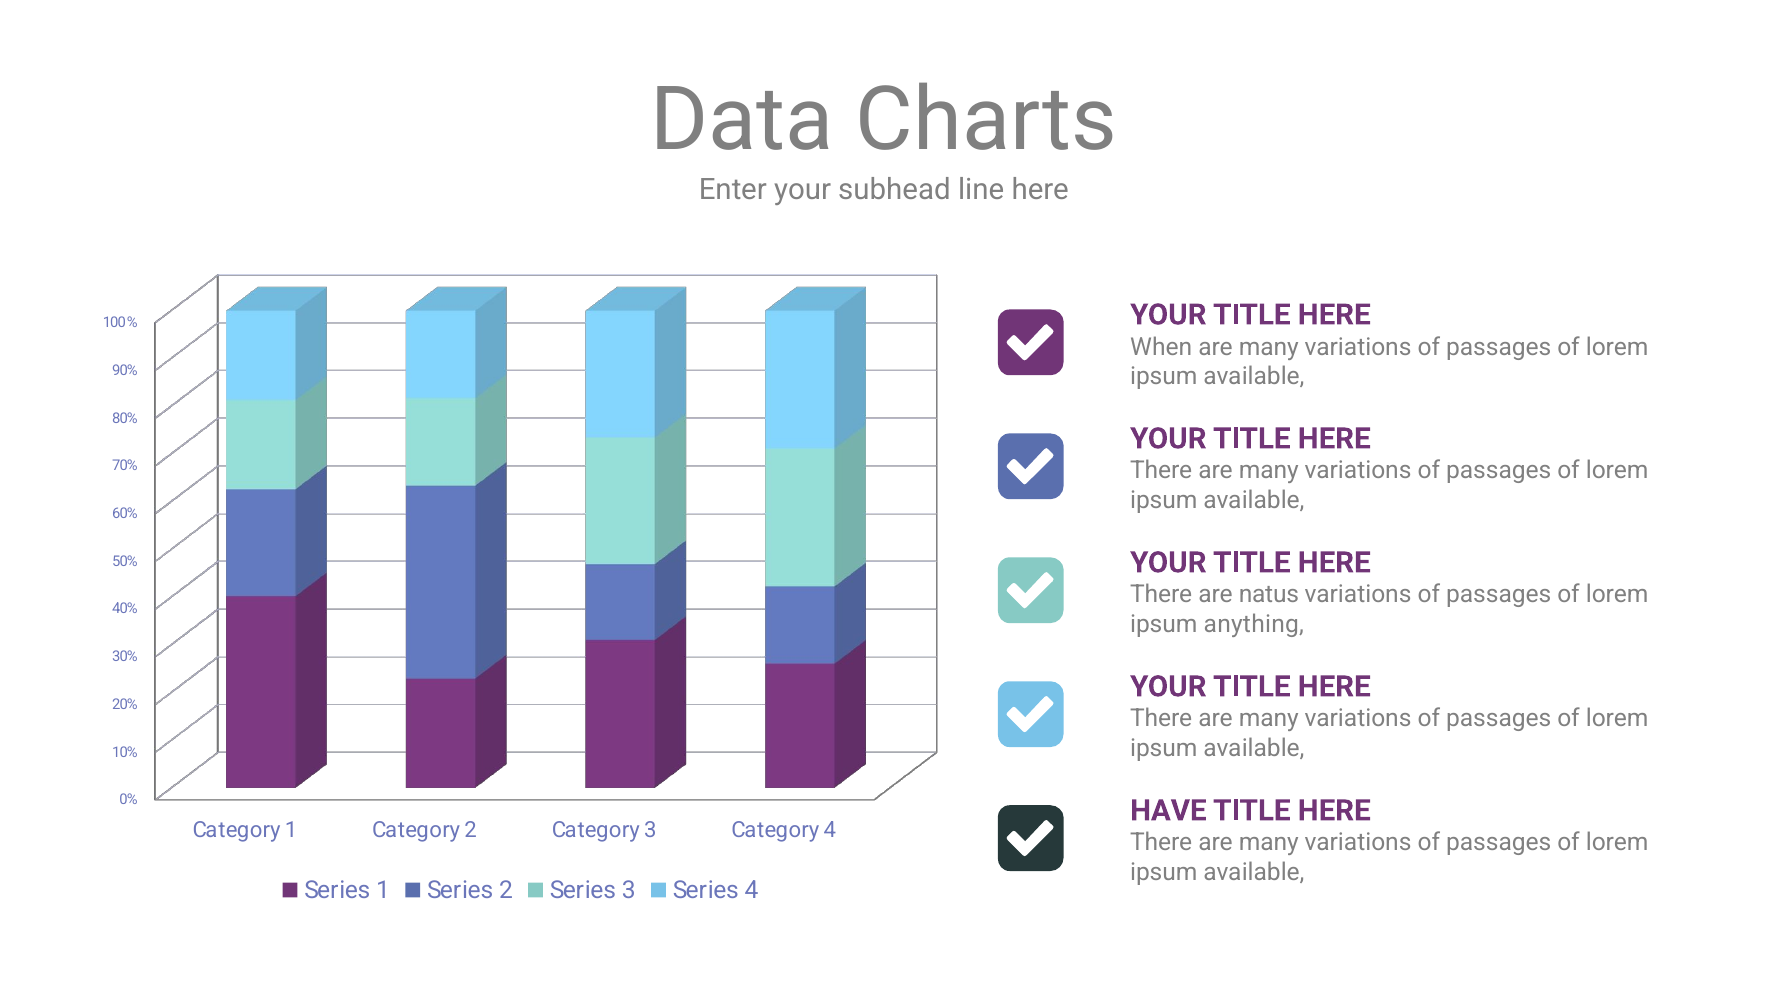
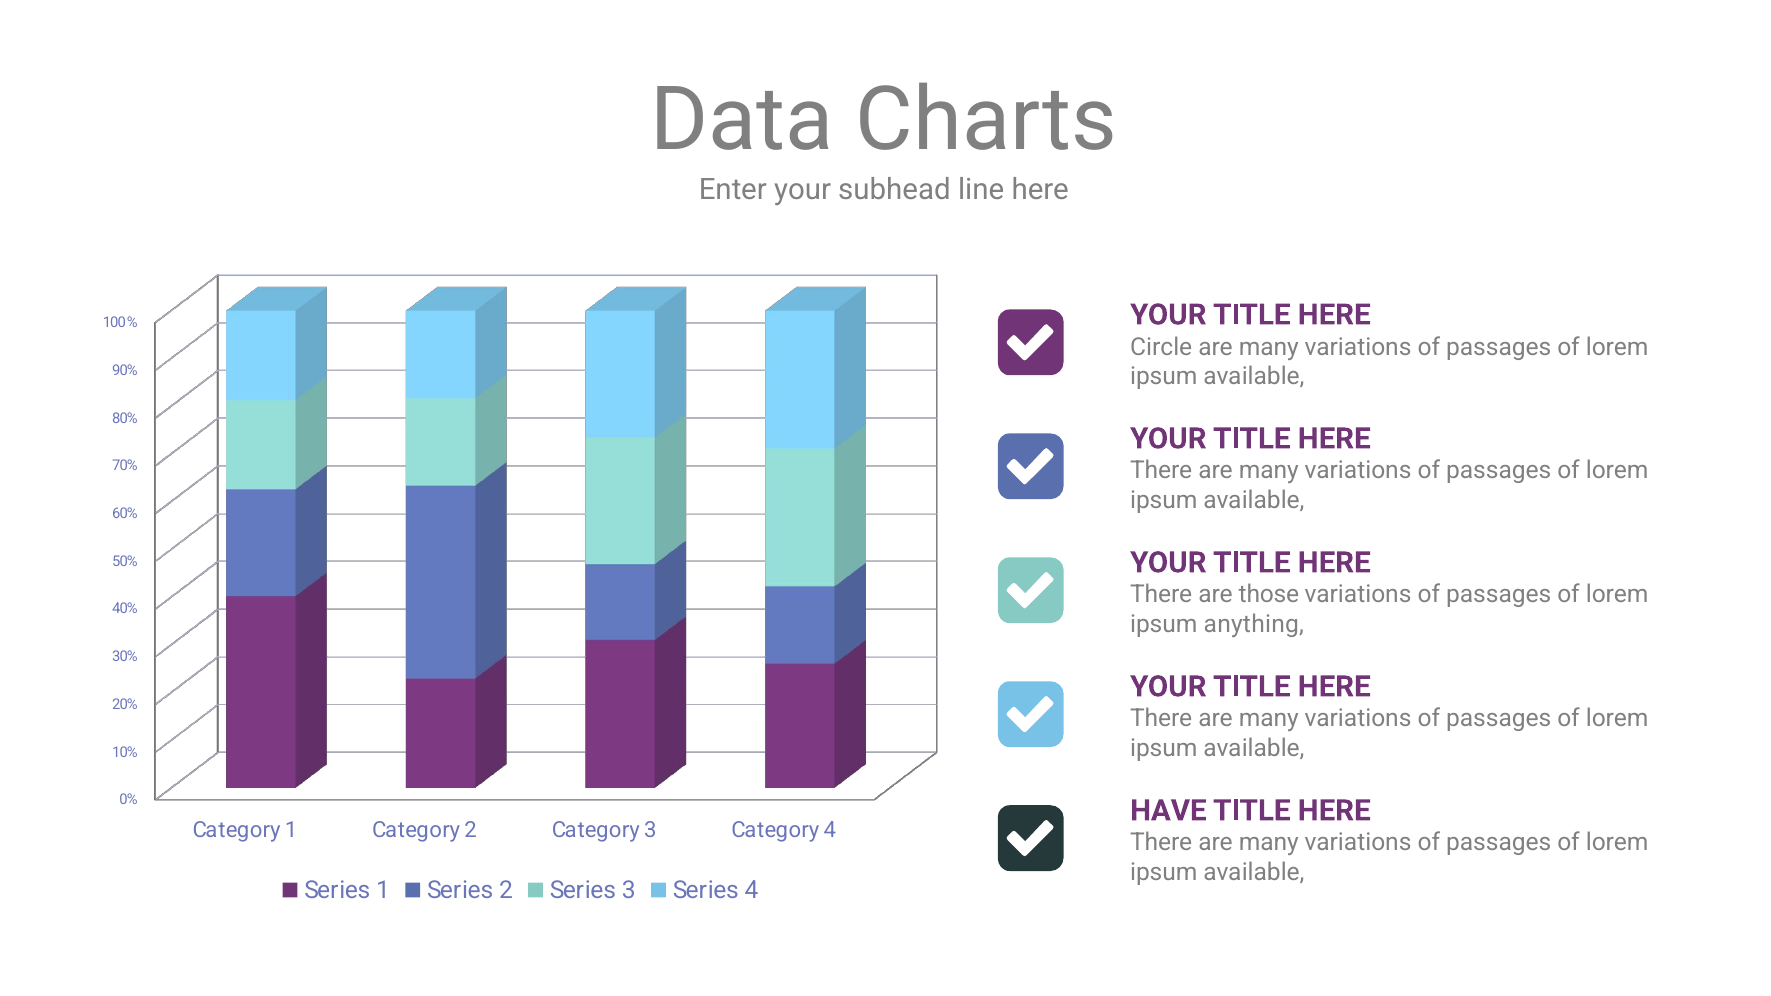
When: When -> Circle
natus: natus -> those
